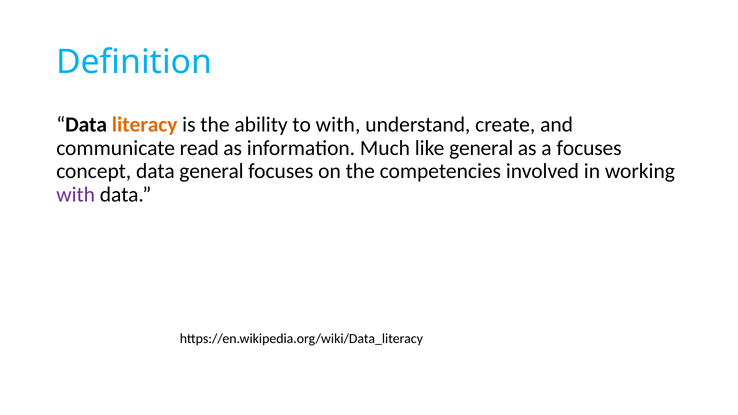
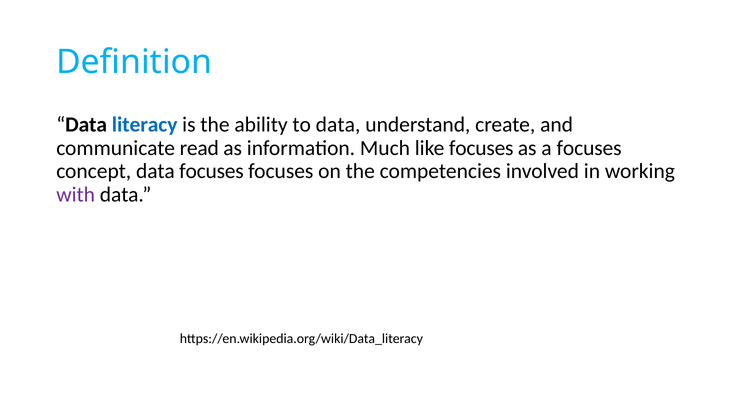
literacy colour: orange -> blue
to with: with -> data
like general: general -> focuses
data general: general -> focuses
